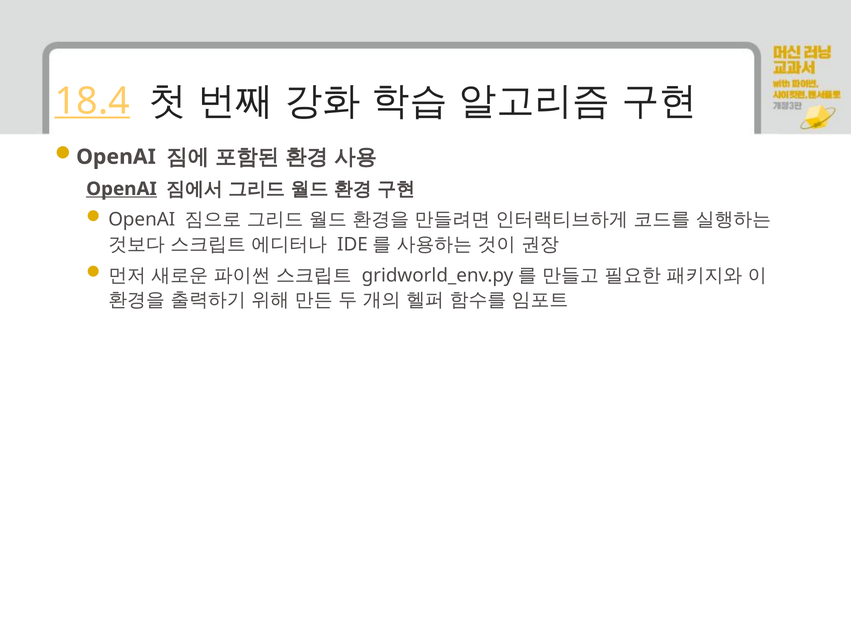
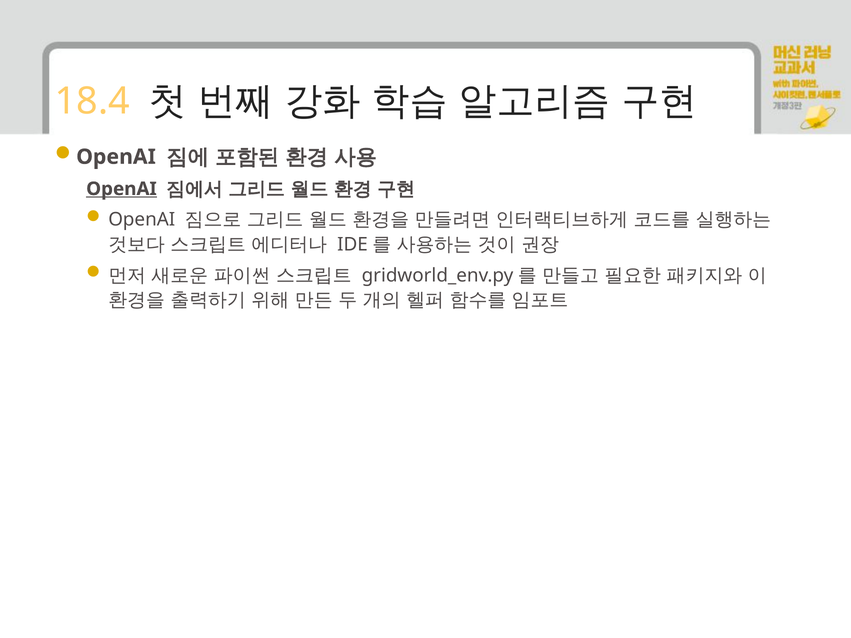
18.4 underline: present -> none
